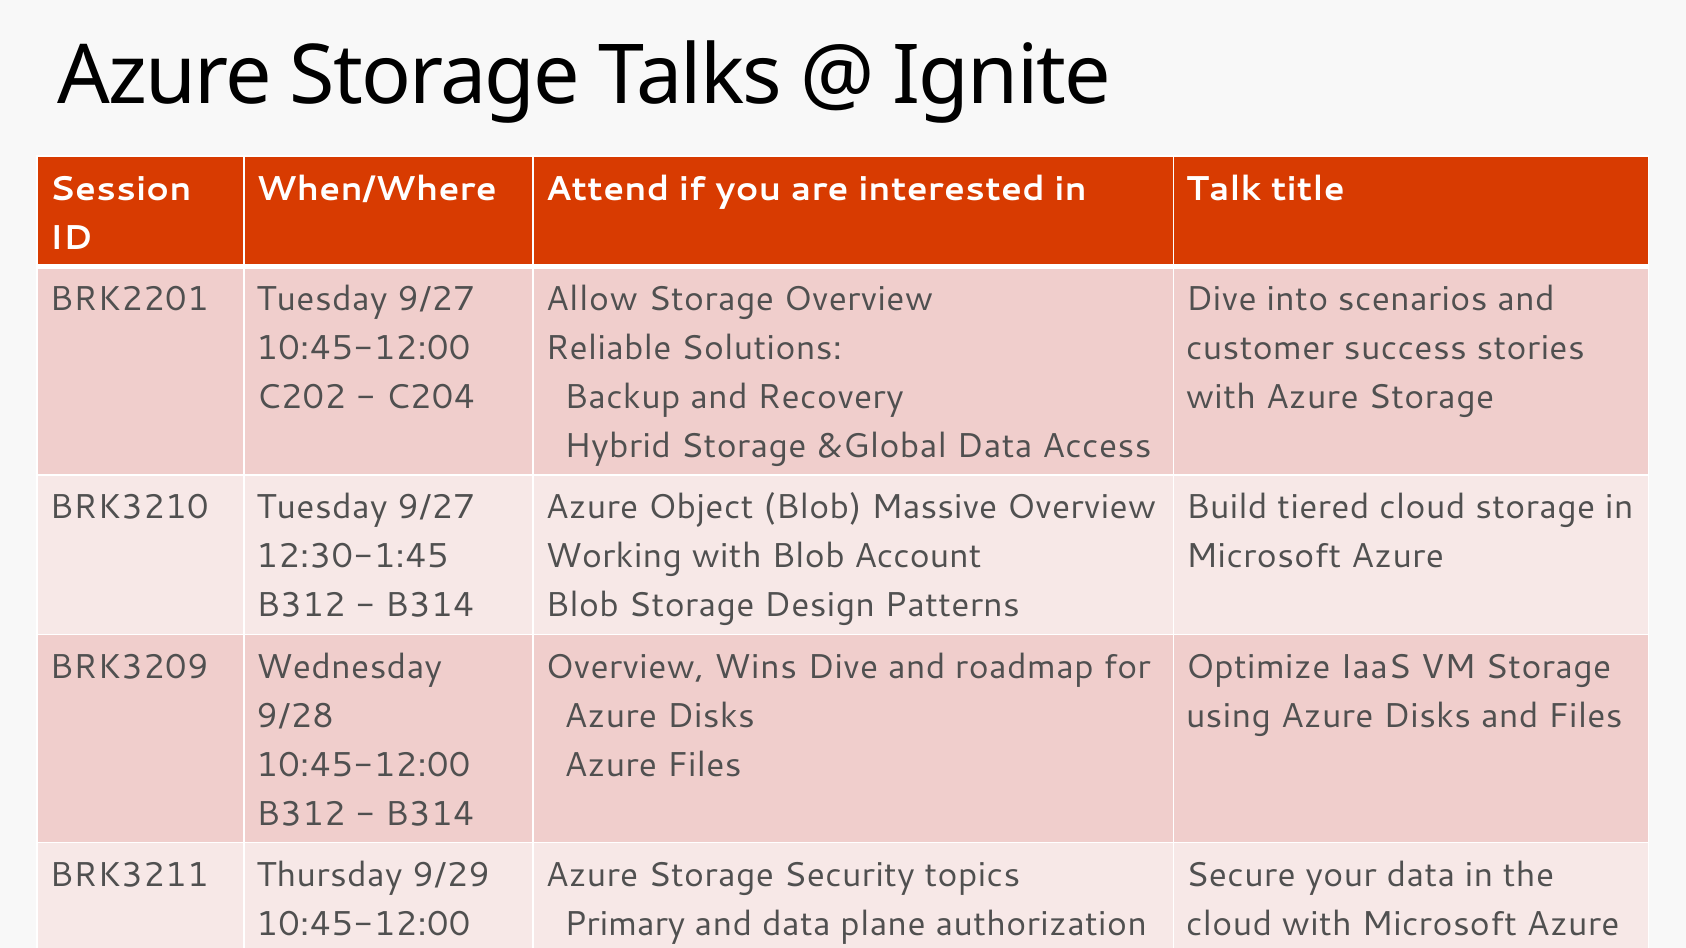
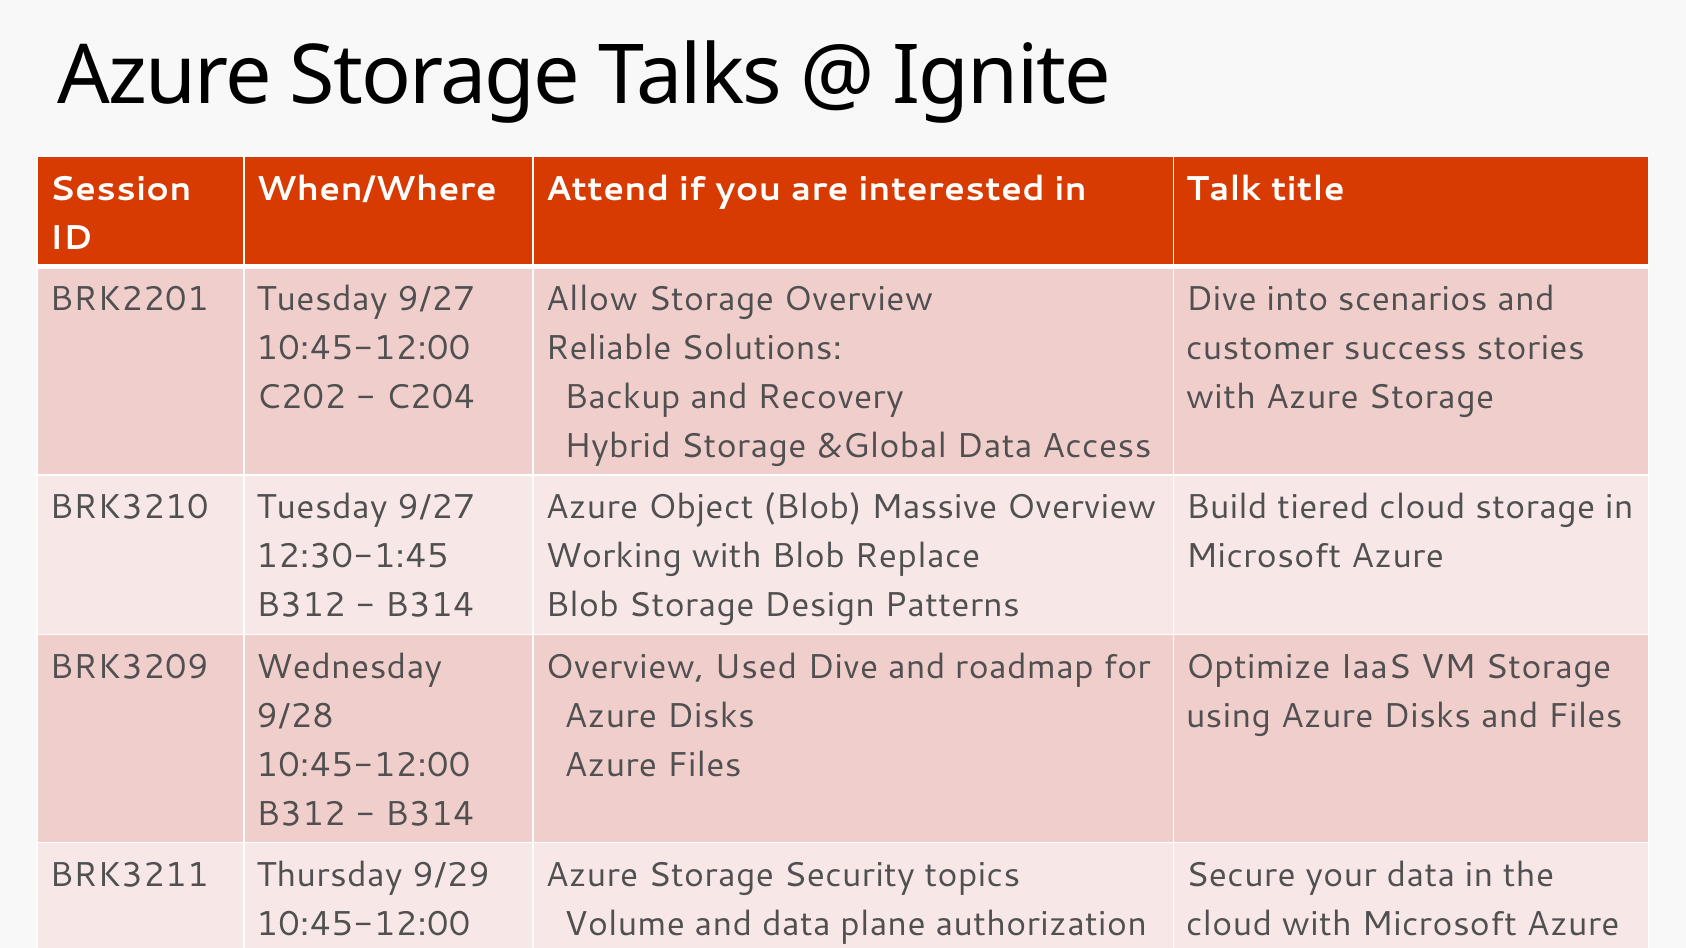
Account: Account -> Replace
Wins: Wins -> Used
Primary: Primary -> Volume
